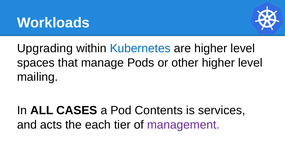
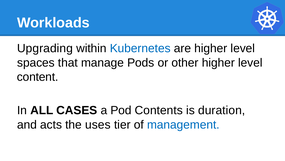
mailing: mailing -> content
services: services -> duration
each: each -> uses
management colour: purple -> blue
